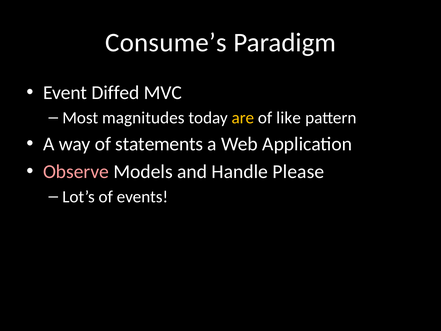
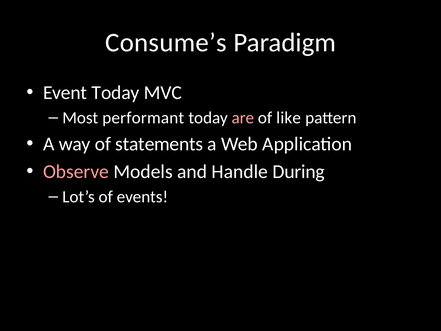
Event Diffed: Diffed -> Today
magnitudes: magnitudes -> performant
are colour: yellow -> pink
Please: Please -> During
